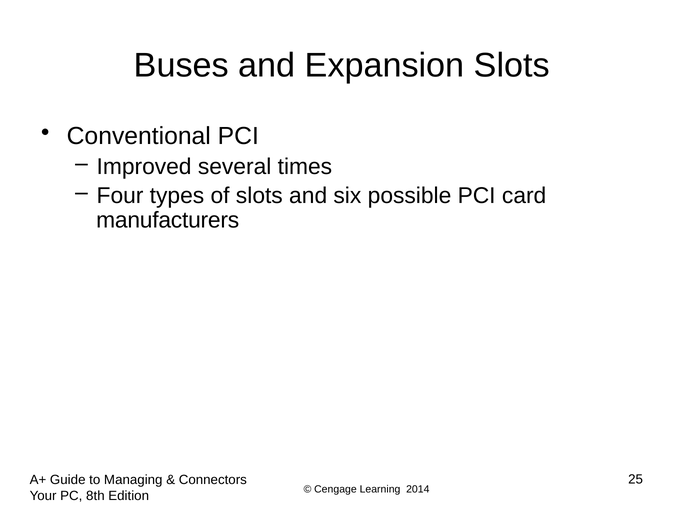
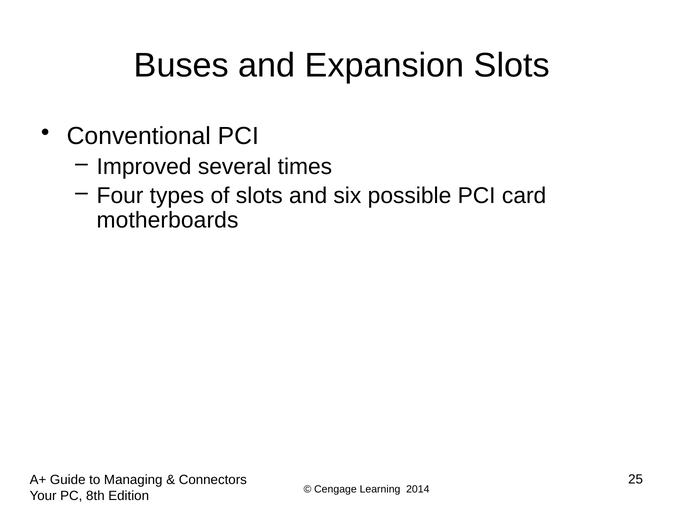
manufacturers: manufacturers -> motherboards
